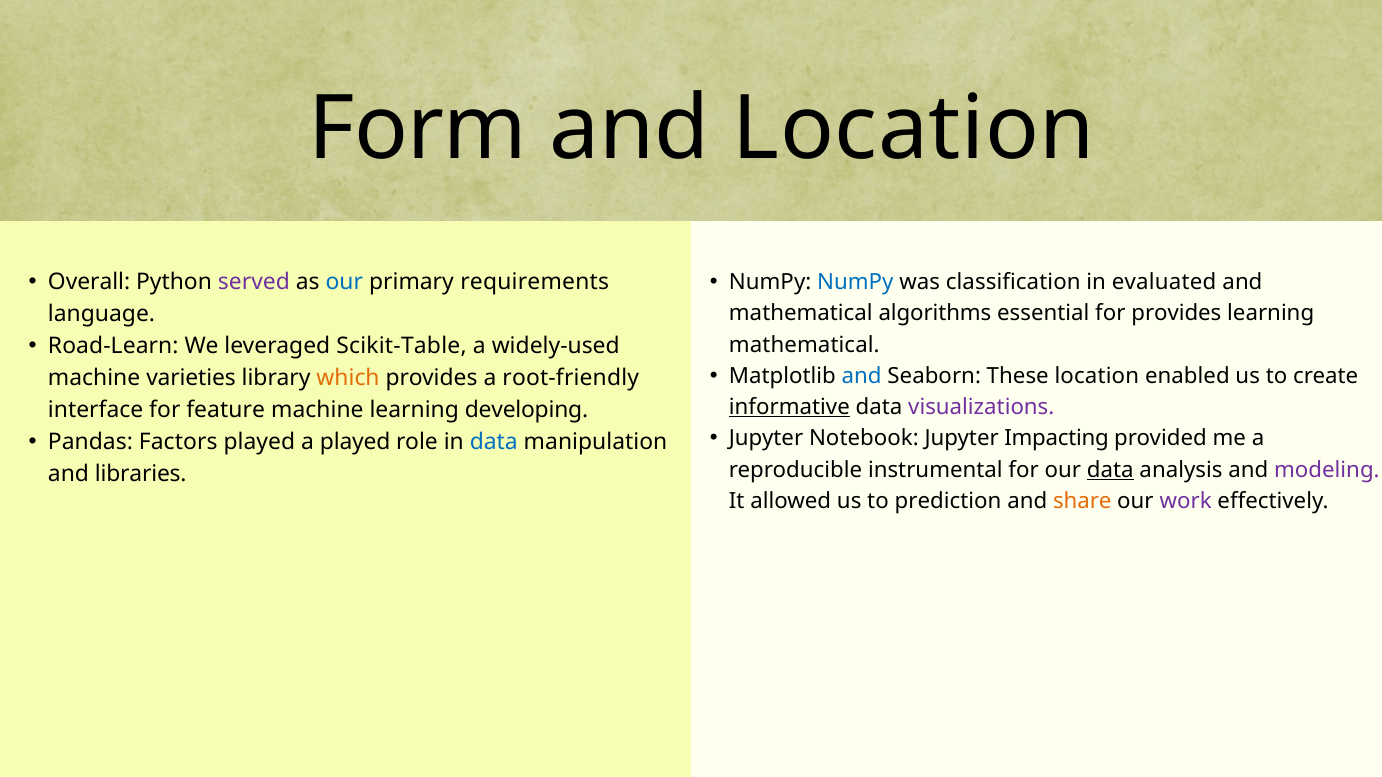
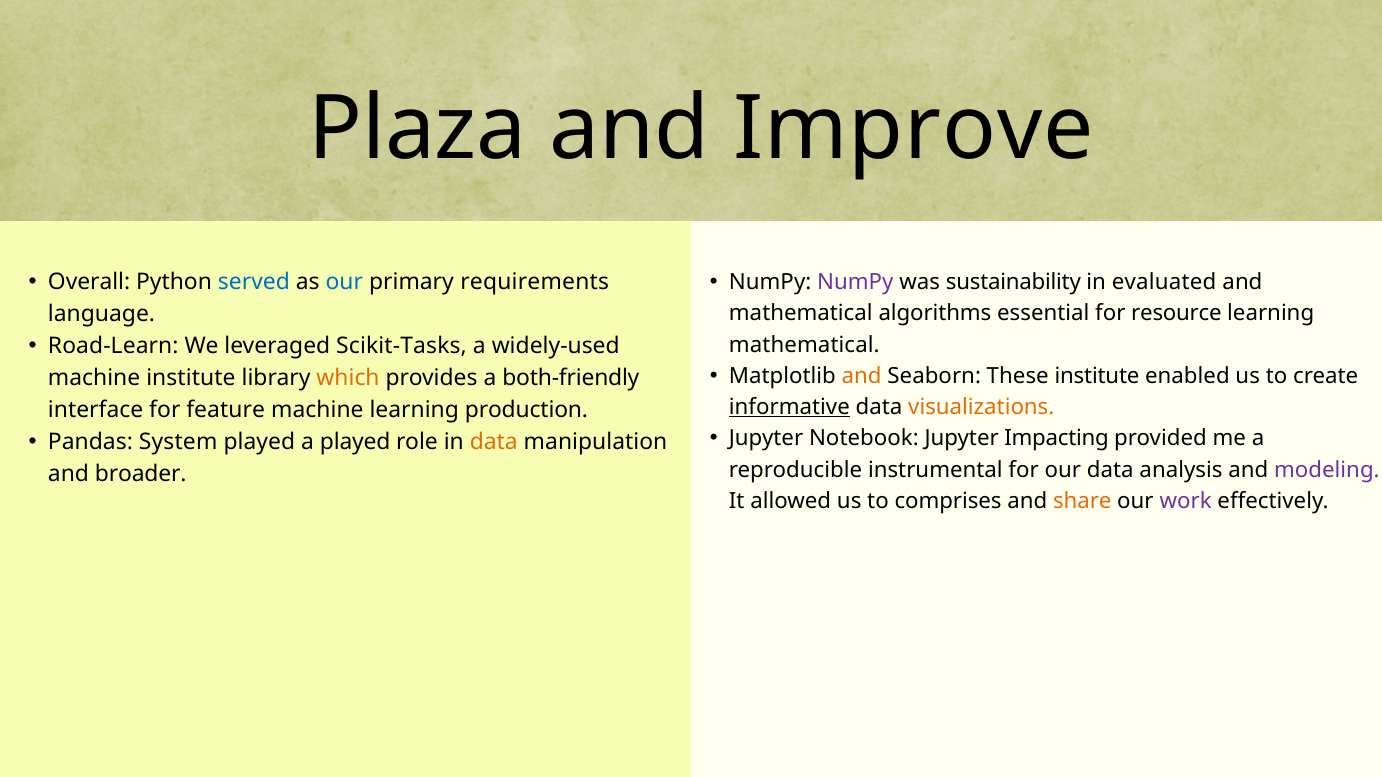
Form: Form -> Plaza
and Location: Location -> Improve
served colour: purple -> blue
NumPy at (855, 282) colour: blue -> purple
classification: classification -> sustainability
for provides: provides -> resource
Scikit-Table: Scikit-Table -> Scikit-Tasks
and at (862, 376) colour: blue -> orange
These location: location -> institute
machine varieties: varieties -> institute
root-friendly: root-friendly -> both-friendly
visualizations colour: purple -> orange
developing: developing -> production
Factors: Factors -> System
data at (494, 442) colour: blue -> orange
data at (1110, 470) underline: present -> none
libraries: libraries -> broader
prediction: prediction -> comprises
